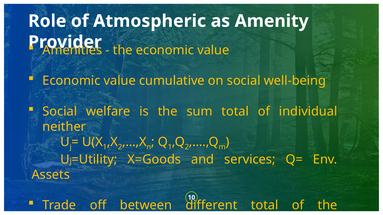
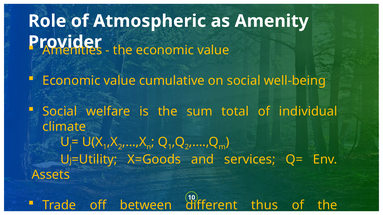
neither: neither -> climate
different total: total -> thus
